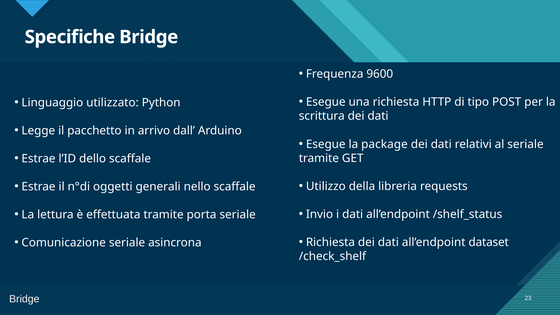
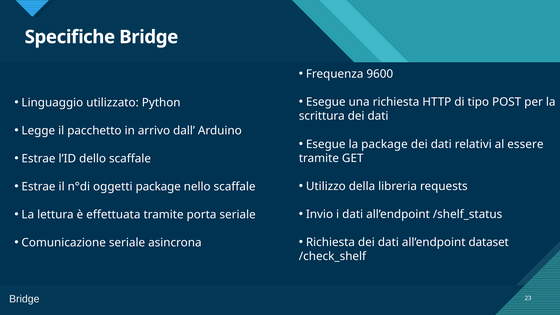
al seriale: seriale -> essere
oggetti generali: generali -> package
